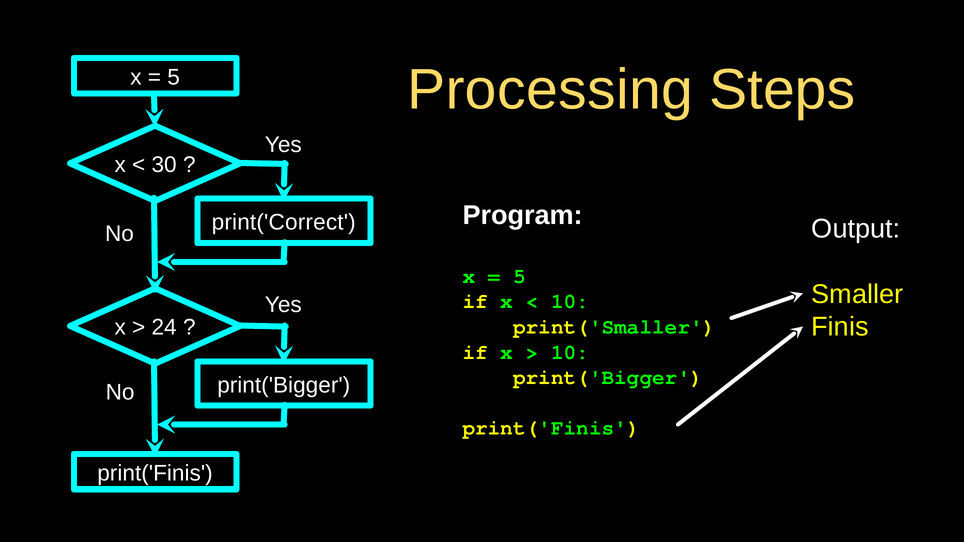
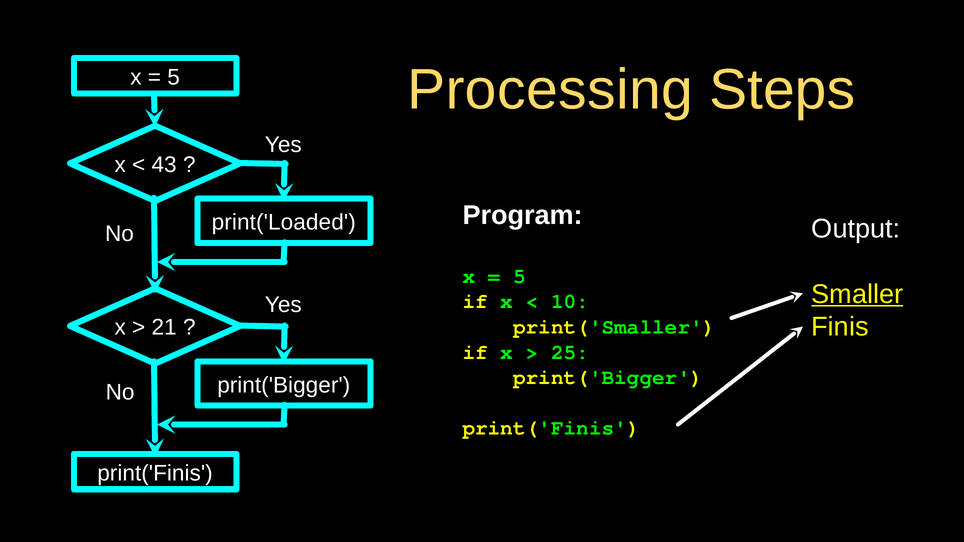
30: 30 -> 43
print('Correct: print('Correct -> print('Loaded
Smaller underline: none -> present
24: 24 -> 21
10 at (570, 352): 10 -> 25
